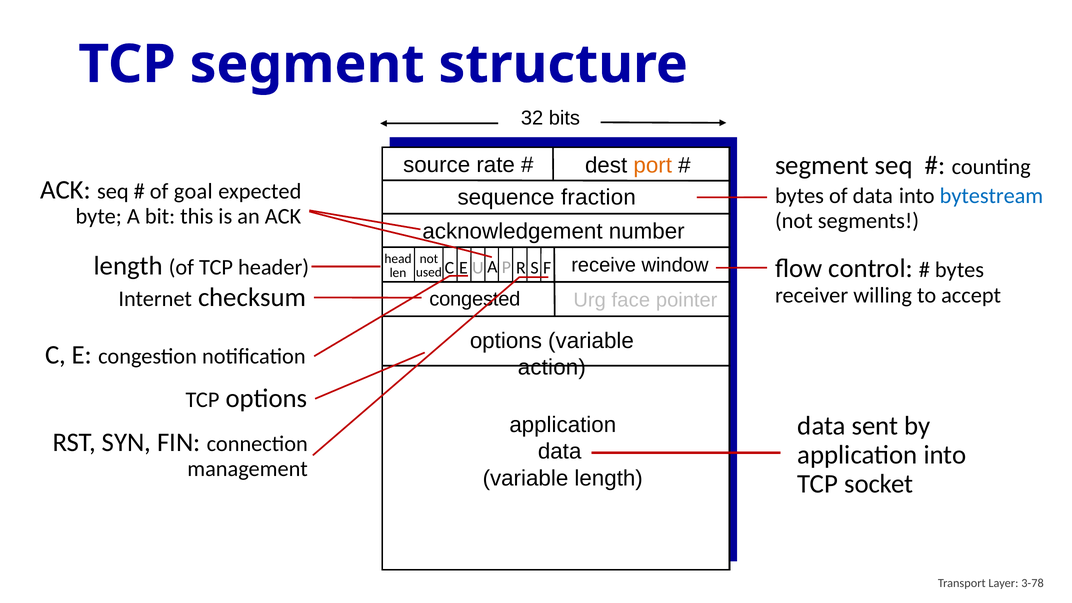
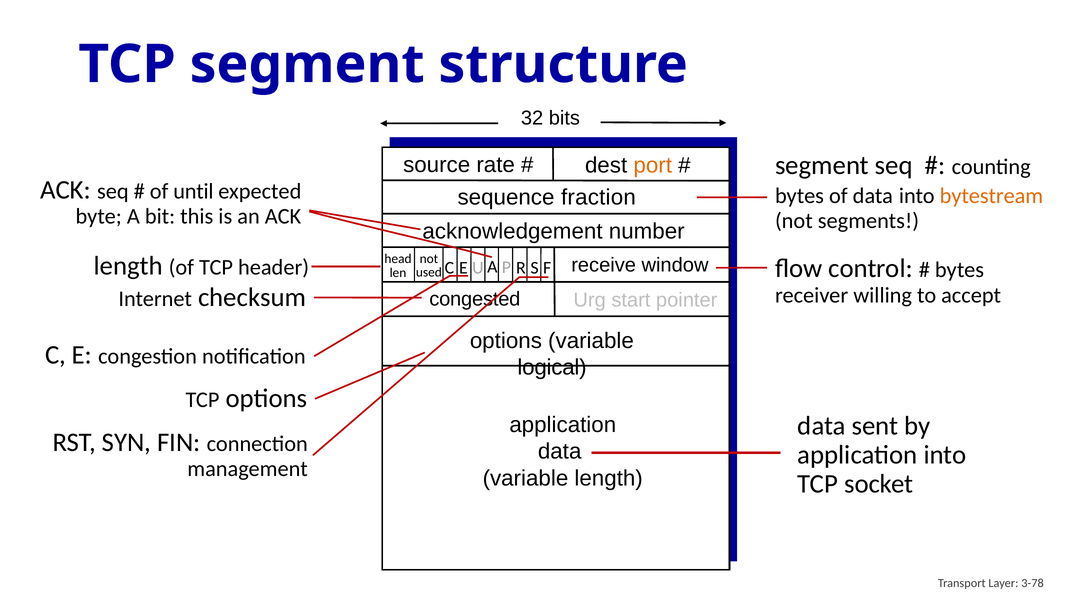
goal: goal -> until
bytestream colour: blue -> orange
face: face -> start
action: action -> logical
